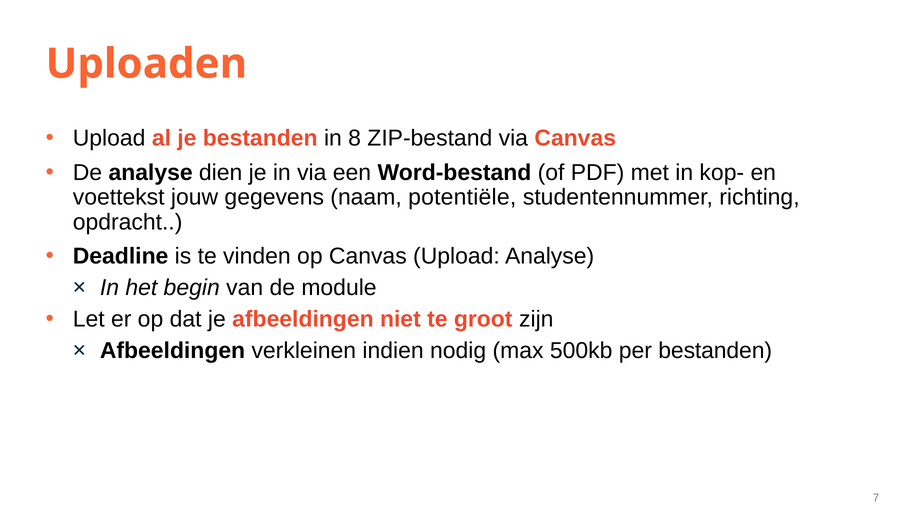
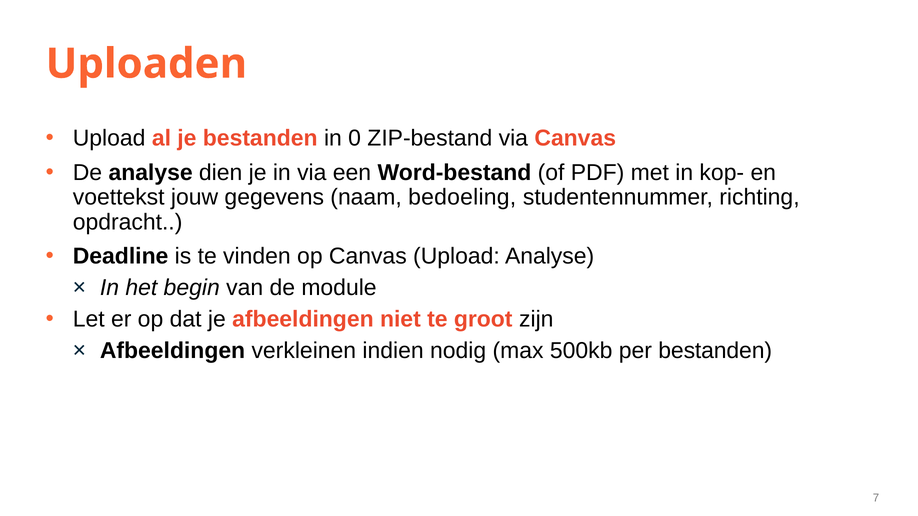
8: 8 -> 0
potentiële: potentiële -> bedoeling
